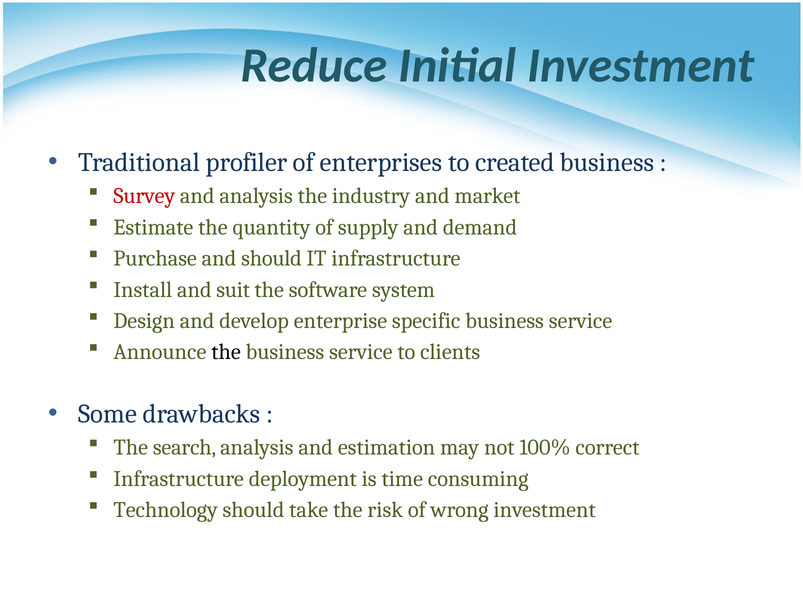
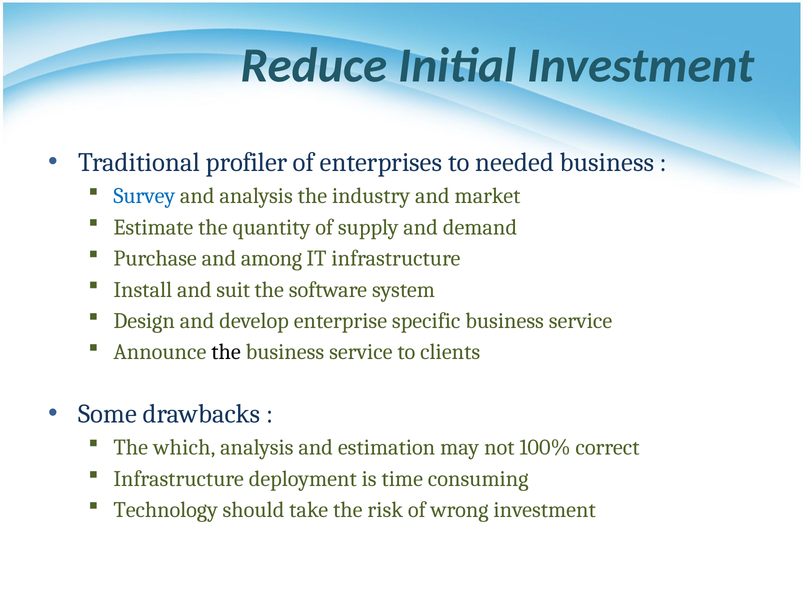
created: created -> needed
Survey colour: red -> blue
and should: should -> among
search: search -> which
